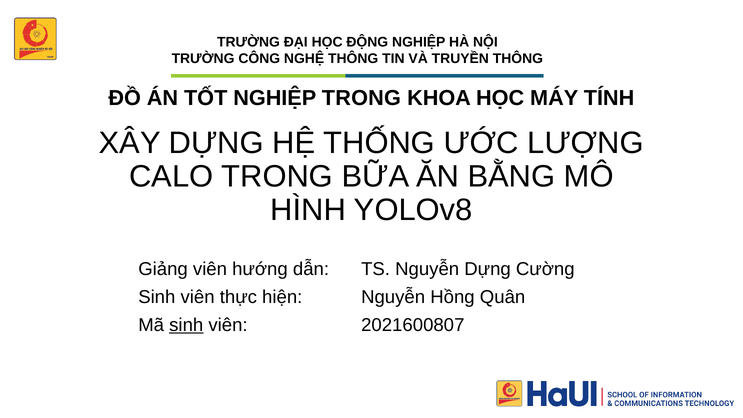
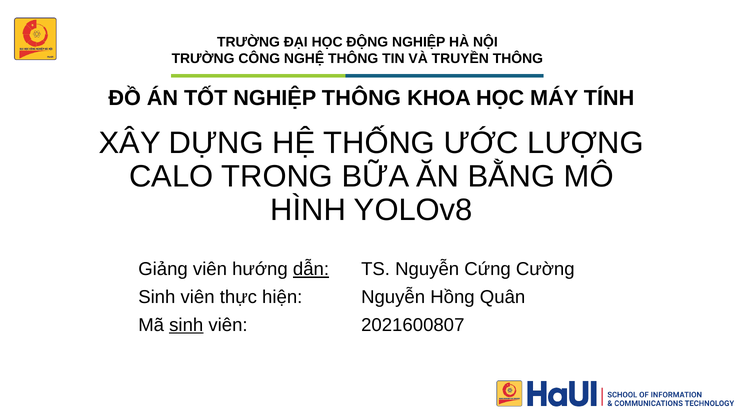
NGHIỆP TRONG: TRONG -> THÔNG
dẫn underline: none -> present
Nguyễn Dựng: Dựng -> Cứng
